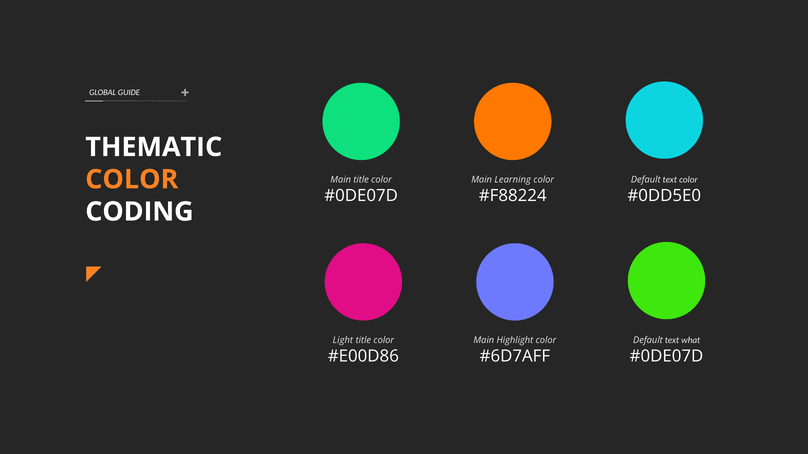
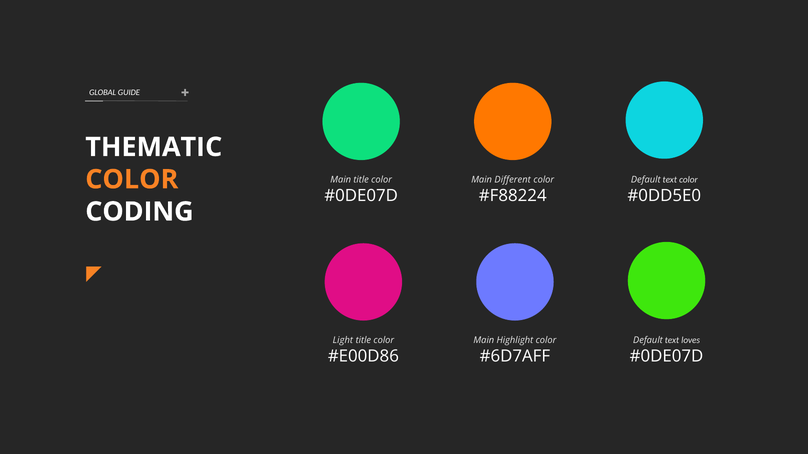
Learning: Learning -> Different
what: what -> loves
